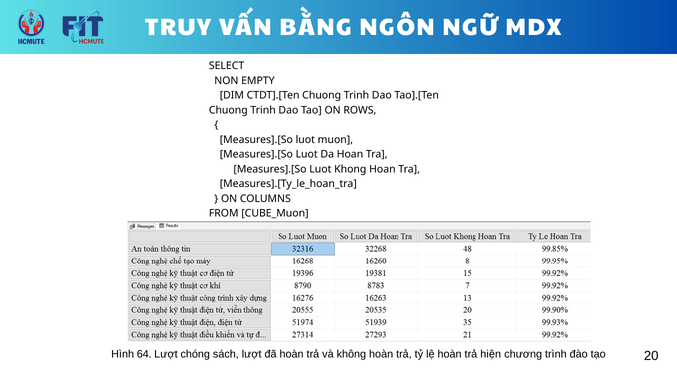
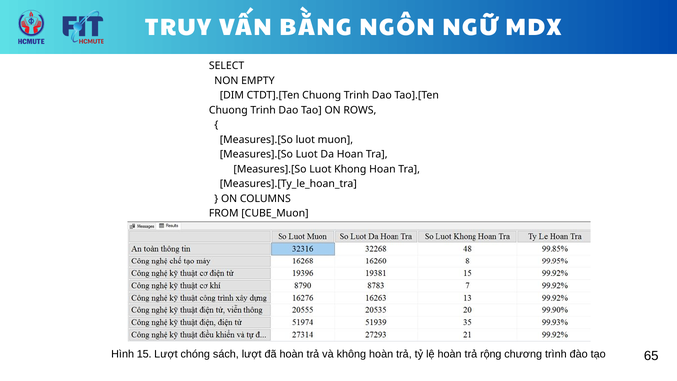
64: 64 -> 15
hiện: hiện -> rộng
20: 20 -> 65
